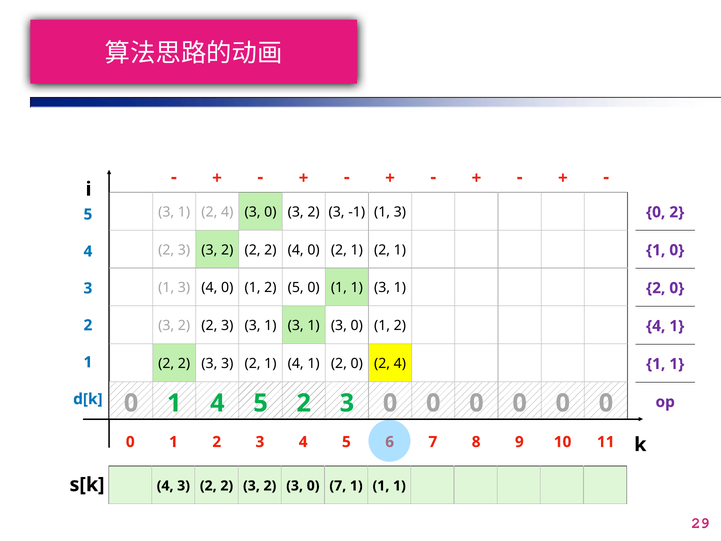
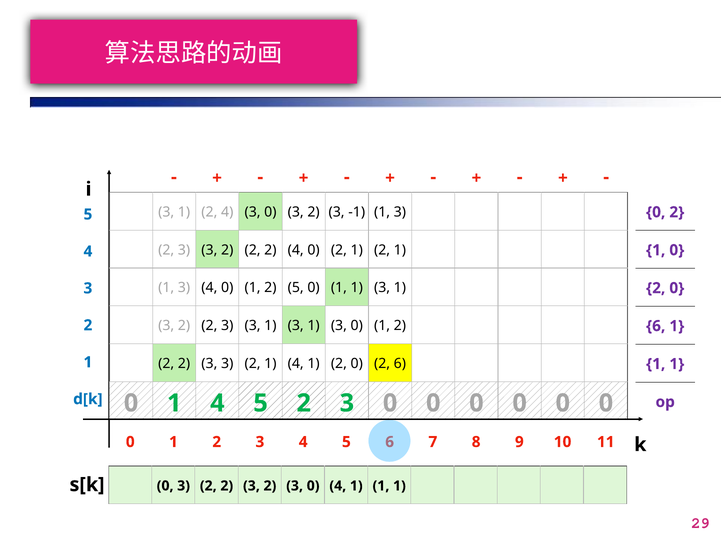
4 at (656, 326): 4 -> 6
0 2 4: 4 -> 6
4 at (165, 486): 4 -> 0
0 7: 7 -> 4
